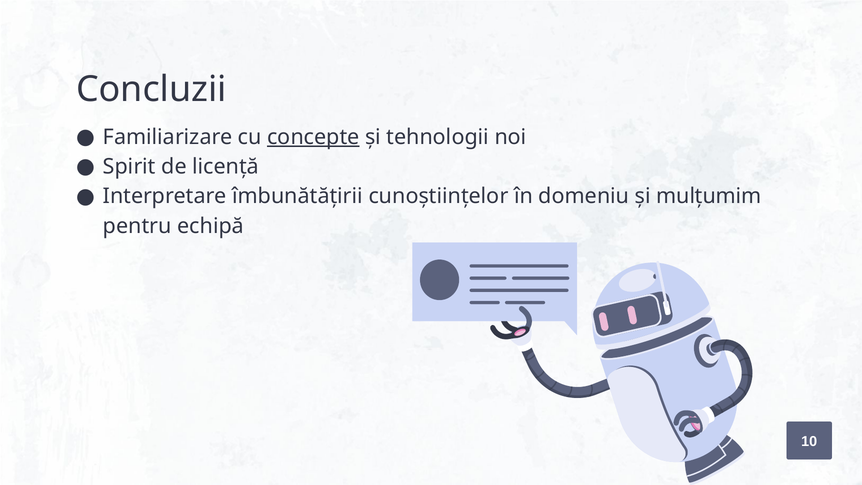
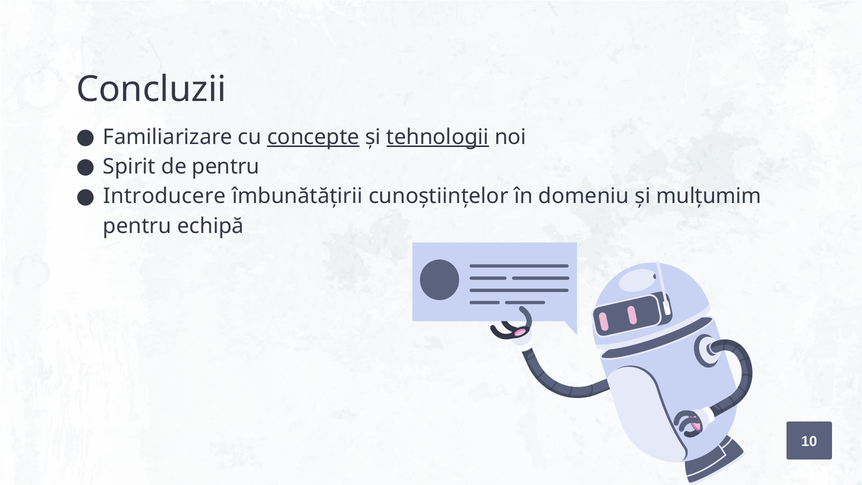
tehnologii underline: none -> present
de licență: licență -> pentru
Interpretare: Interpretare -> Introducere
